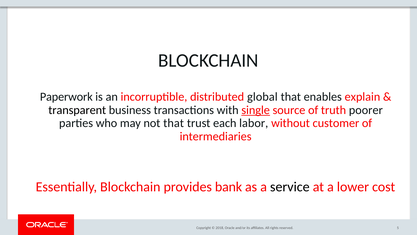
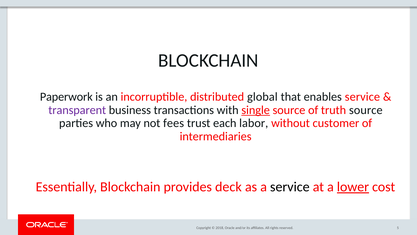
enables explain: explain -> service
transparent colour: black -> purple
truth poorer: poorer -> source
not that: that -> fees
bank: bank -> deck
lower underline: none -> present
